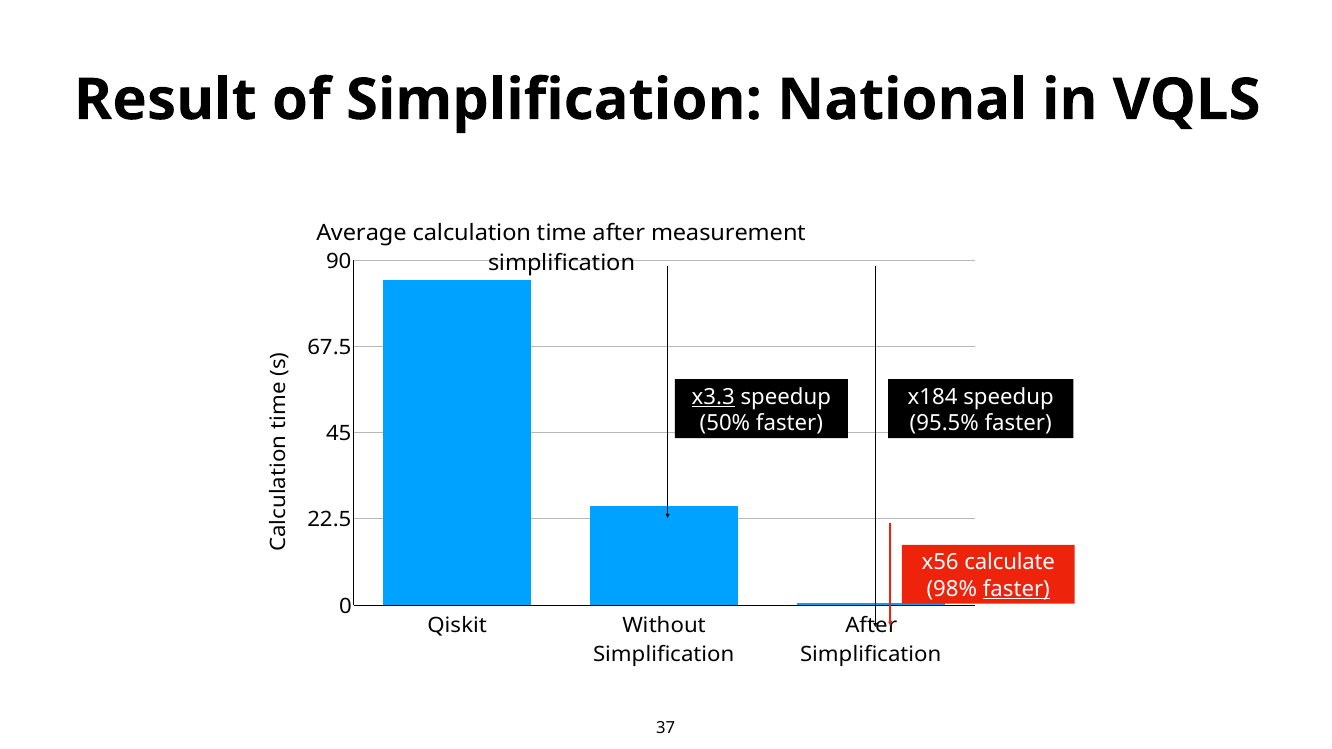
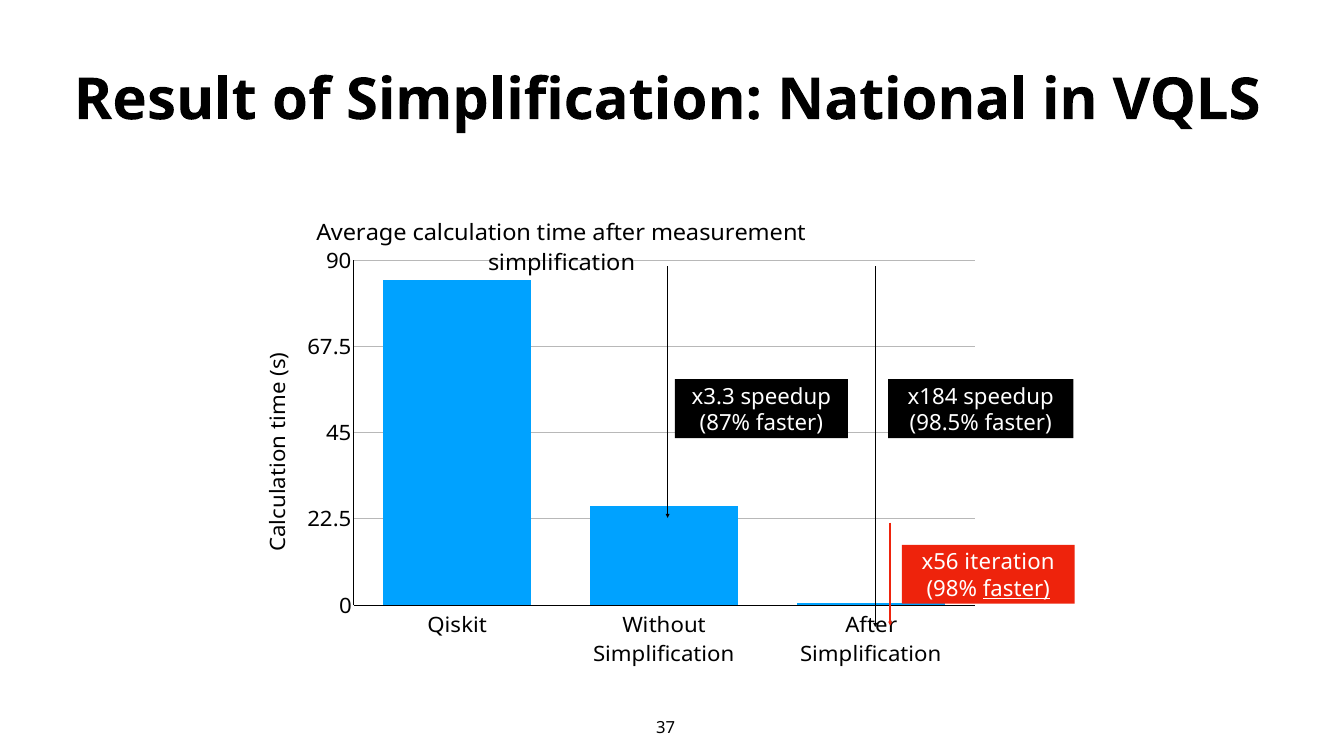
x3.3 underline: present -> none
50%: 50% -> 87%
95.5%: 95.5% -> 98.5%
calculate: calculate -> iteration
